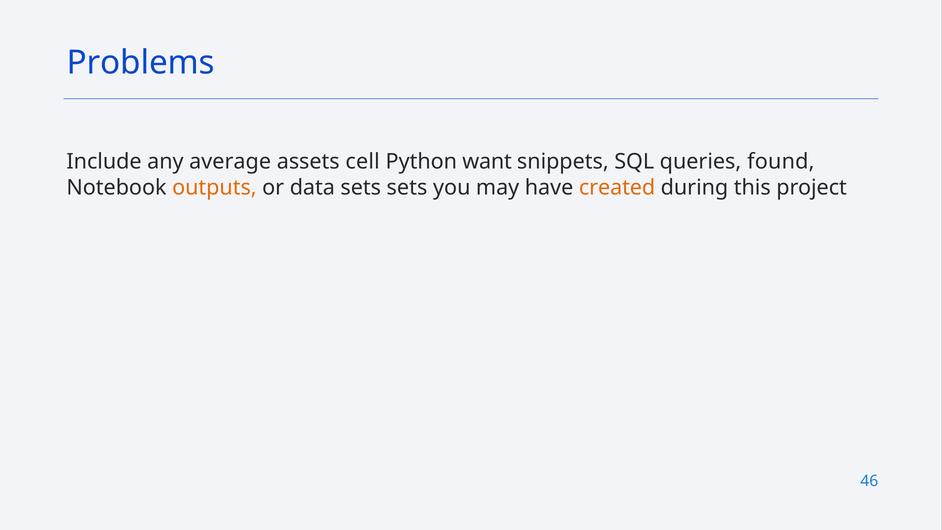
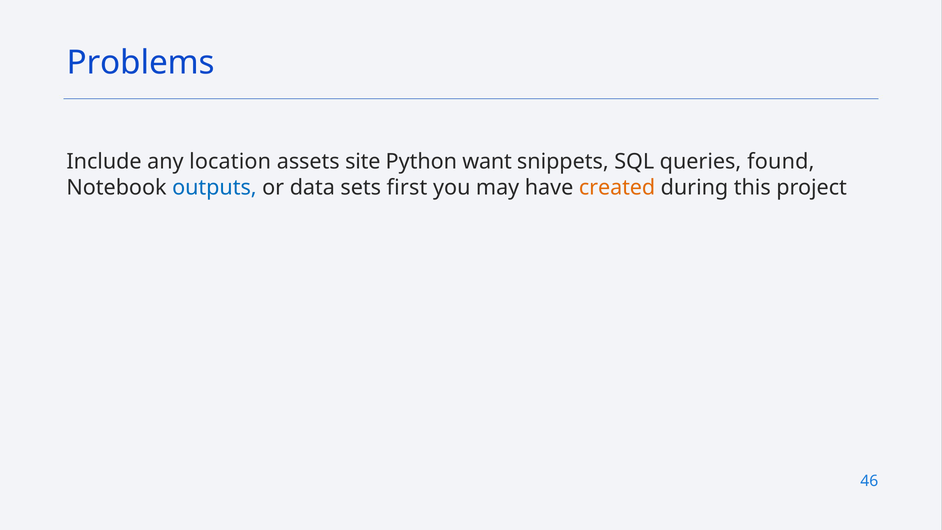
average: average -> location
cell: cell -> site
outputs colour: orange -> blue
sets sets: sets -> first
